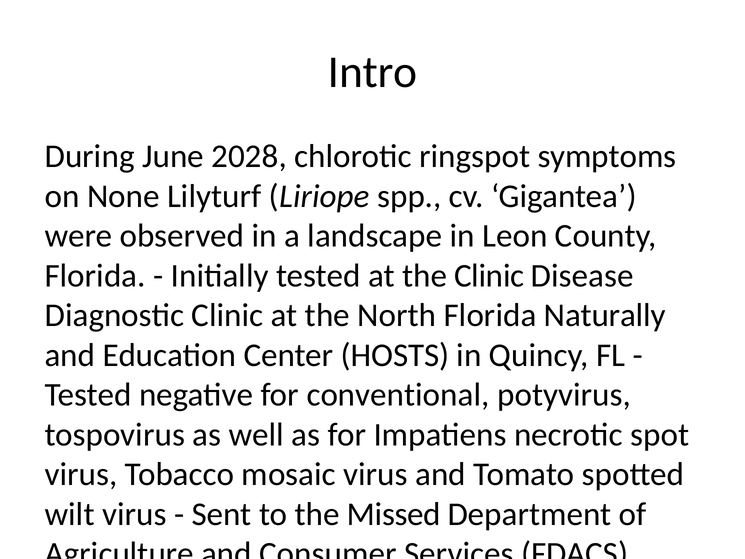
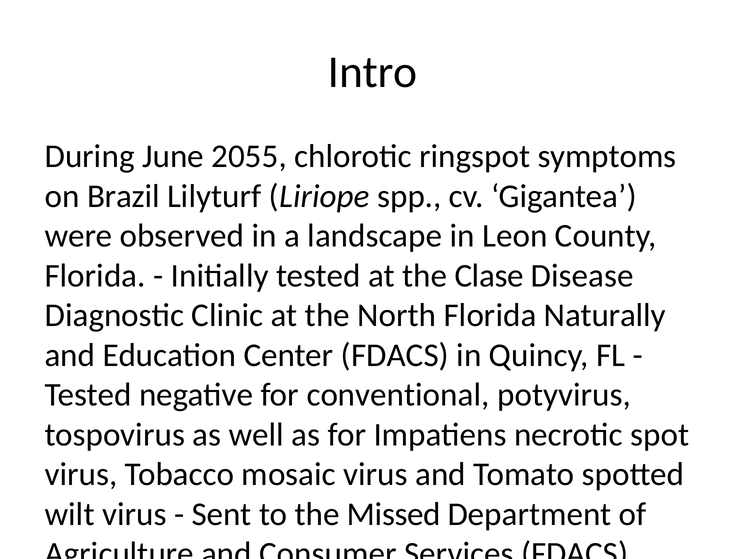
2028: 2028 -> 2055
None: None -> Brazil
the Clinic: Clinic -> Clase
Center HOSTS: HOSTS -> FDACS
